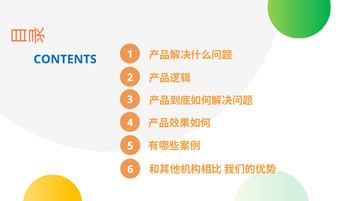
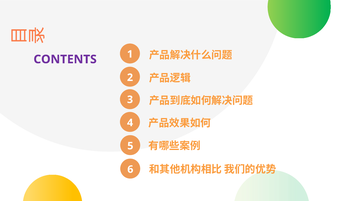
CONTENTS colour: blue -> purple
